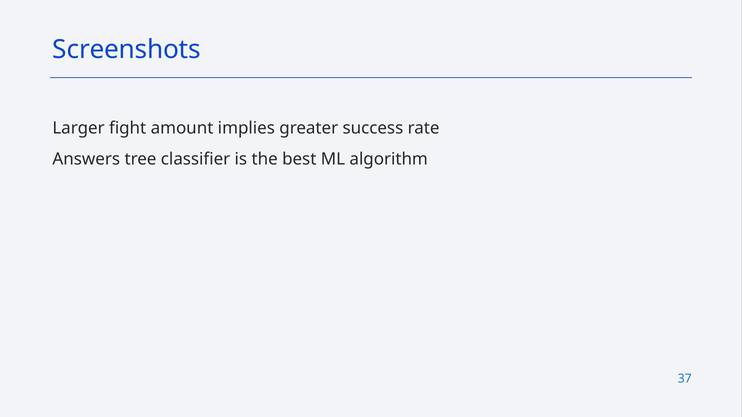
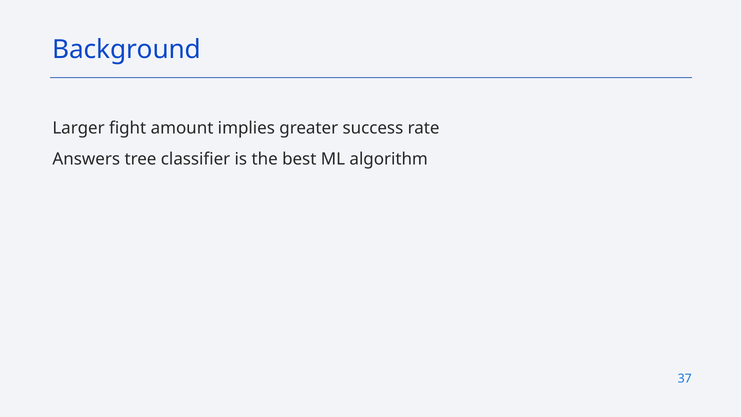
Screenshots: Screenshots -> Background
